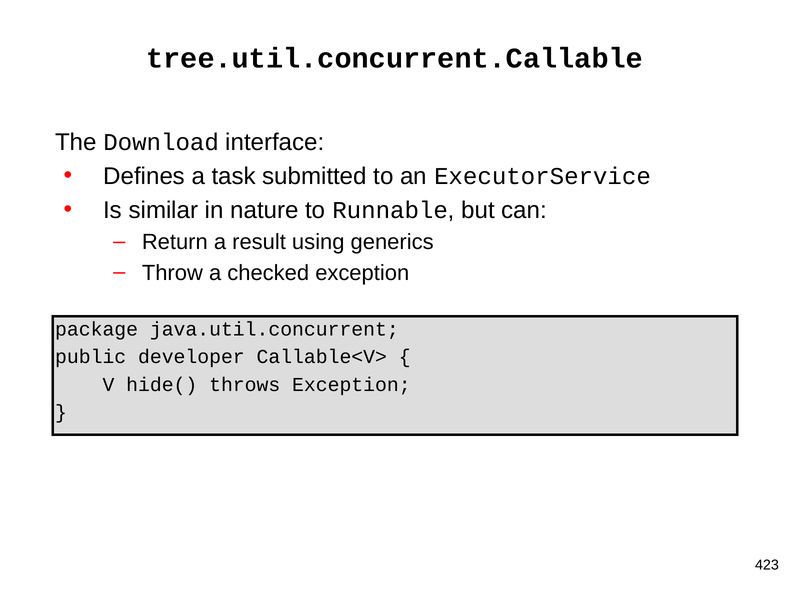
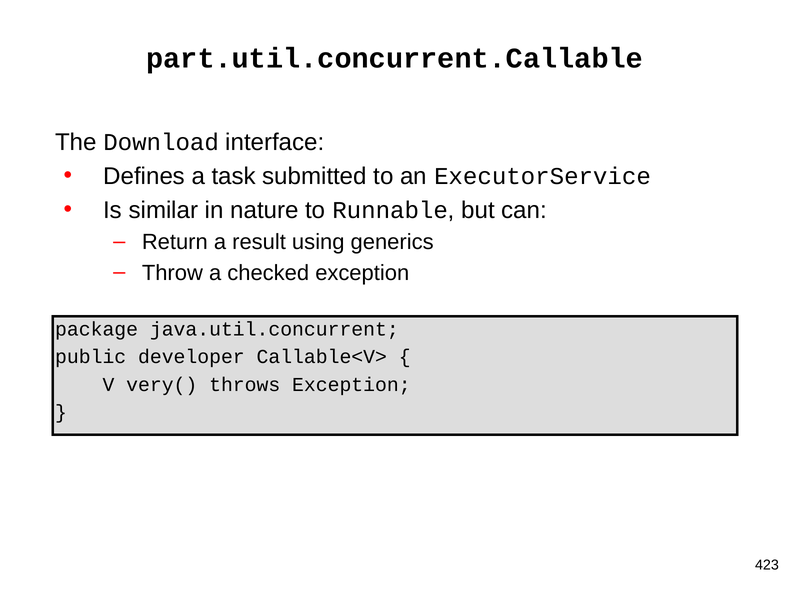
tree.util.concurrent.Callable: tree.util.concurrent.Callable -> part.util.concurrent.Callable
hide(: hide( -> very(
